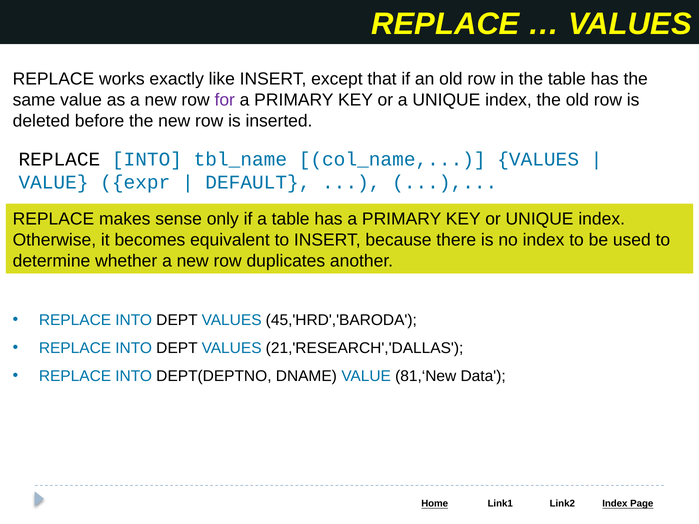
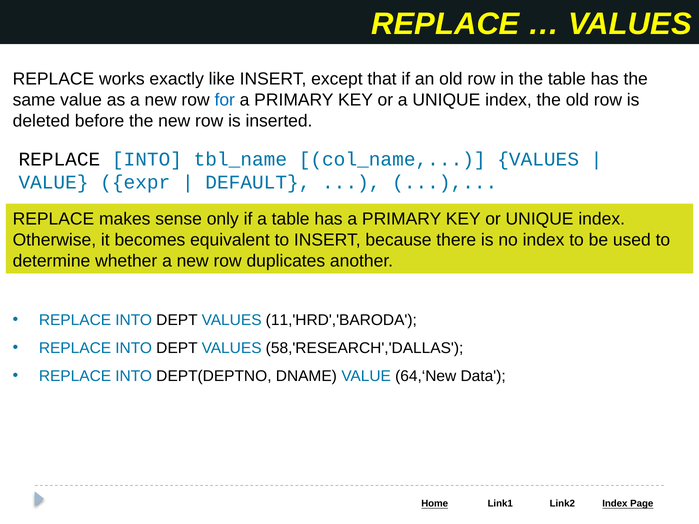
for colour: purple -> blue
45,'HRD','BARODA: 45,'HRD','BARODA -> 11,'HRD','BARODA
21,'RESEARCH','DALLAS: 21,'RESEARCH','DALLAS -> 58,'RESEARCH','DALLAS
81,‘New: 81,‘New -> 64,‘New
